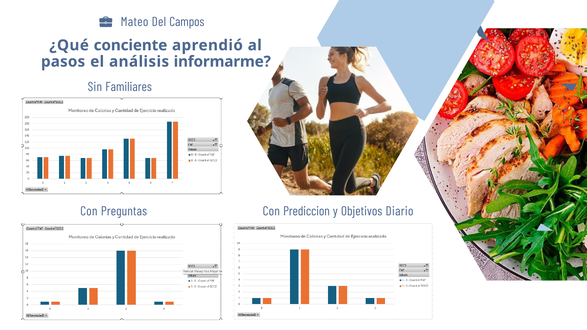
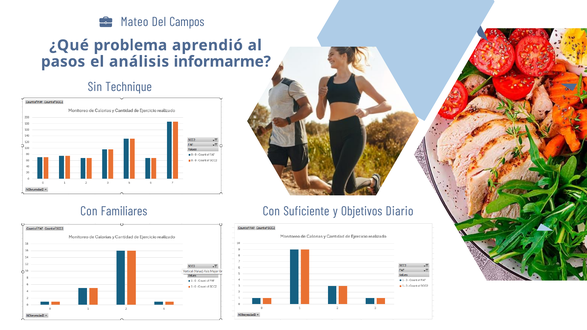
conciente: conciente -> problema
Familiares: Familiares -> Technique
Preguntas: Preguntas -> Familiares
Prediccion: Prediccion -> Suficiente
